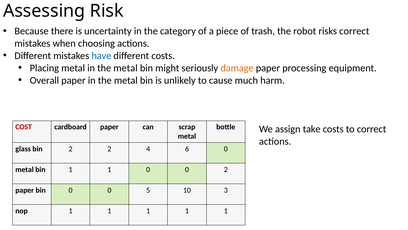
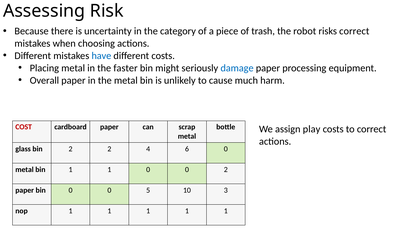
metal in the metal: metal -> faster
damage colour: orange -> blue
take: take -> play
